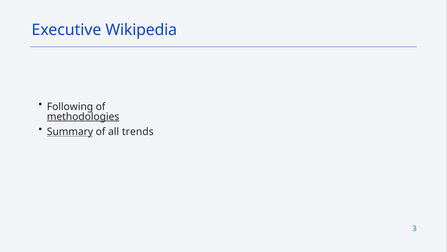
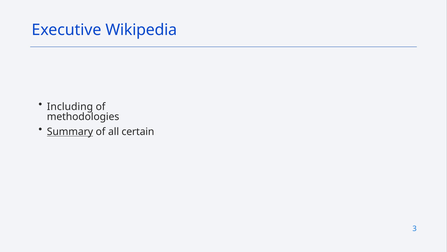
Following: Following -> Including
methodologies underline: present -> none
trends: trends -> certain
